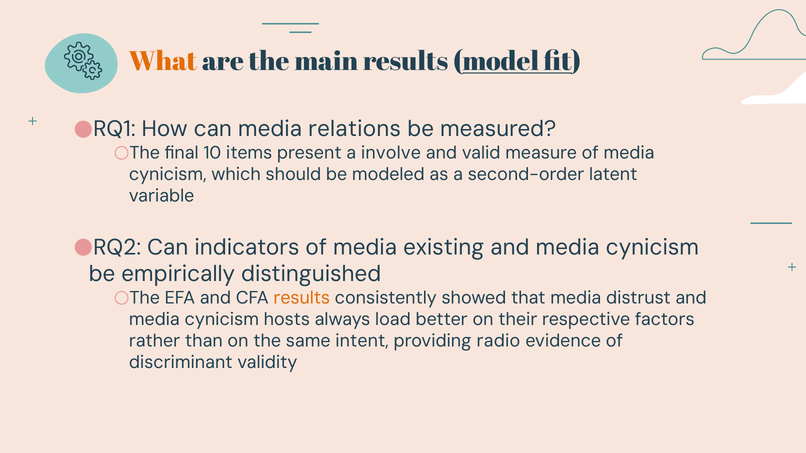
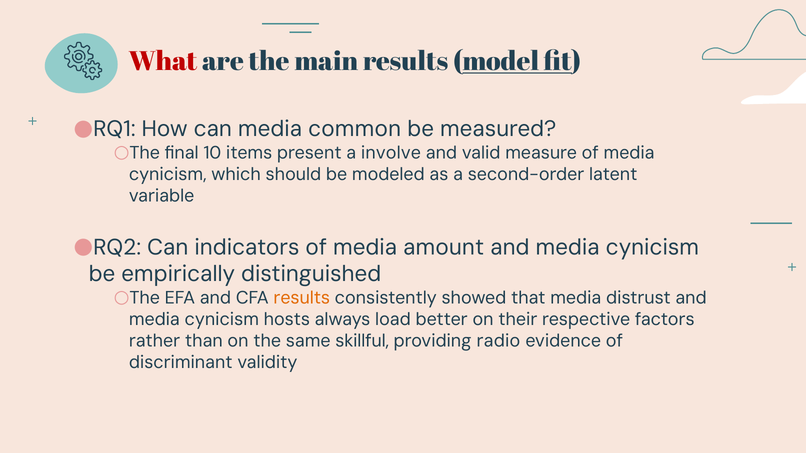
What colour: orange -> red
relations: relations -> common
existing: existing -> amount
intent: intent -> skillful
